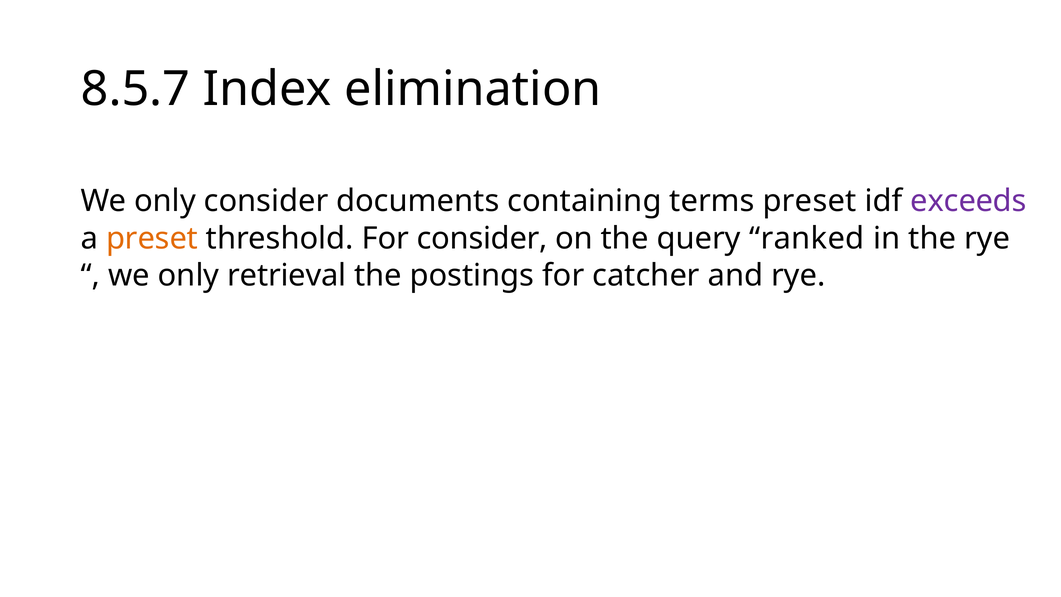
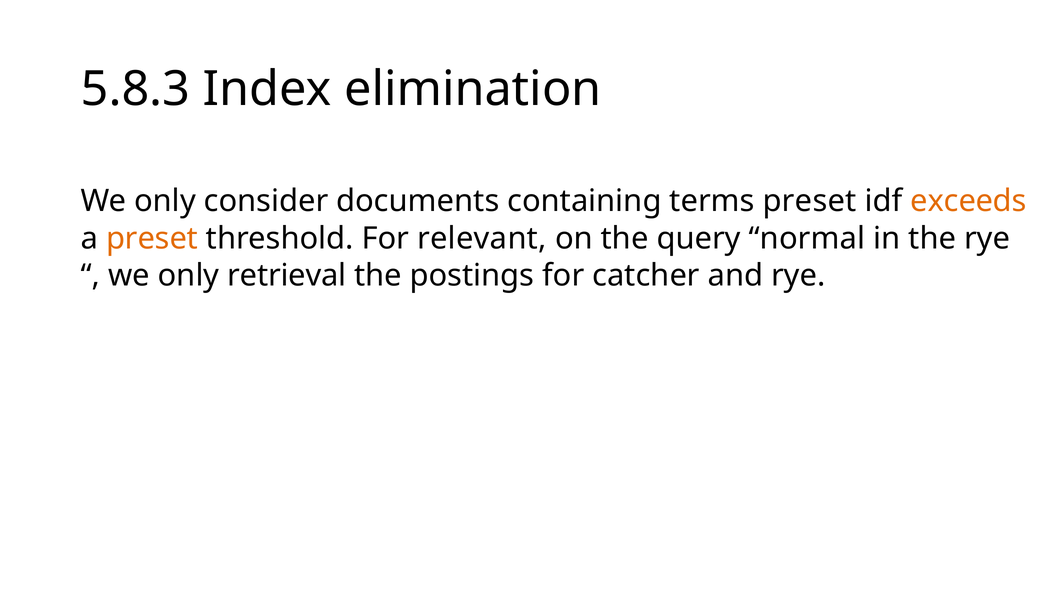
8.5.7: 8.5.7 -> 5.8.3
exceeds colour: purple -> orange
For consider: consider -> relevant
ranked: ranked -> normal
